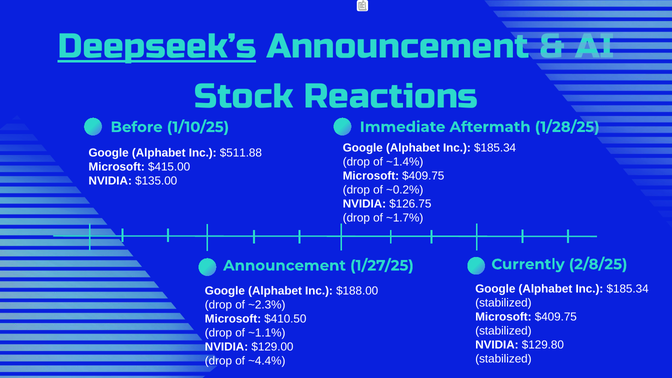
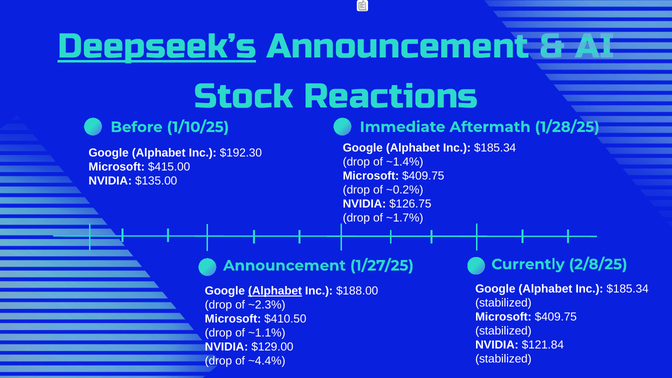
$511.88: $511.88 -> $192.30
Alphabet at (275, 291) underline: none -> present
$129.80: $129.80 -> $121.84
